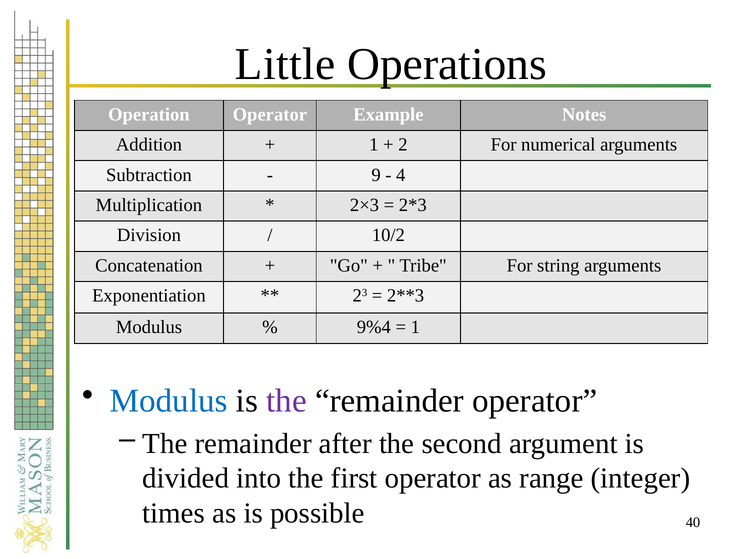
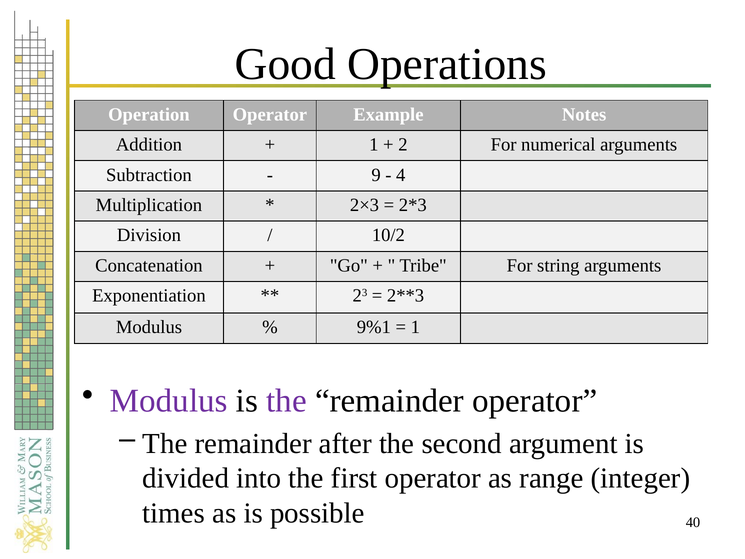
Little: Little -> Good
9%4: 9%4 -> 9%1
Modulus at (169, 401) colour: blue -> purple
